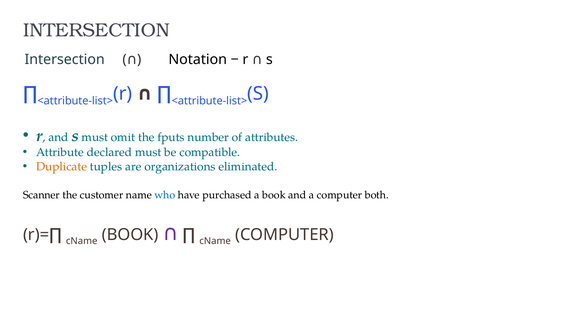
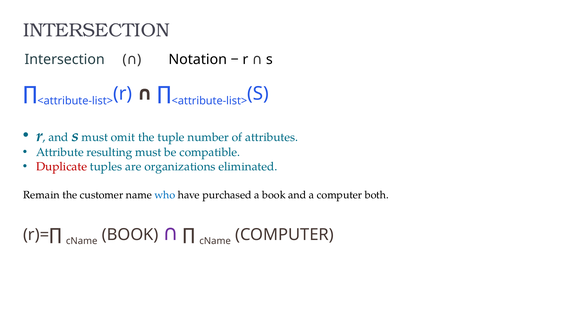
fputs: fputs -> tuple
declared: declared -> resulting
Duplicate colour: orange -> red
Scanner: Scanner -> Remain
